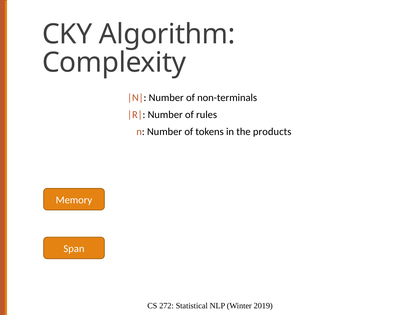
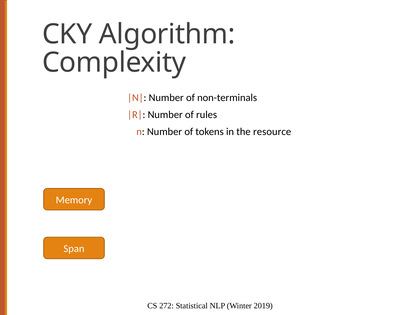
products: products -> resource
